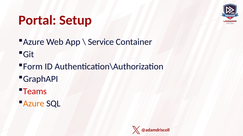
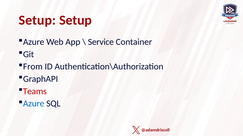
Portal at (37, 20): Portal -> Setup
Form: Form -> From
Azure at (34, 104) colour: orange -> blue
